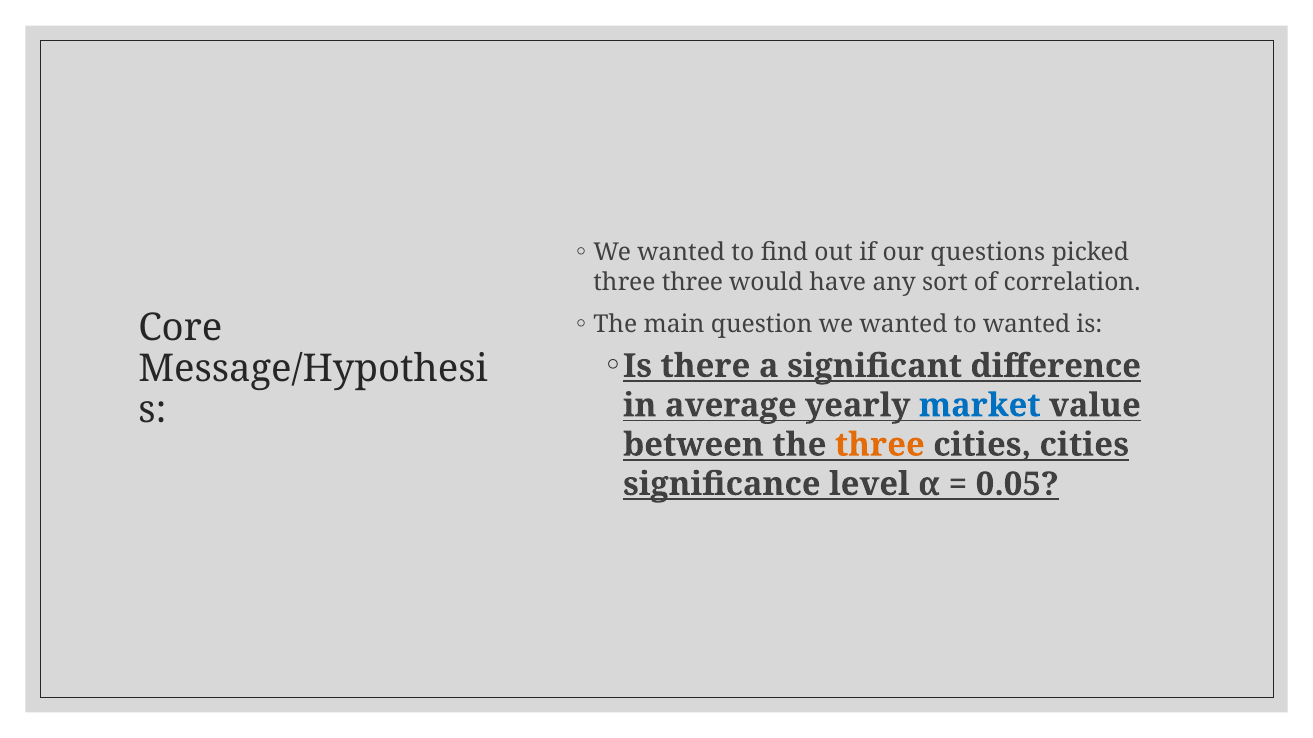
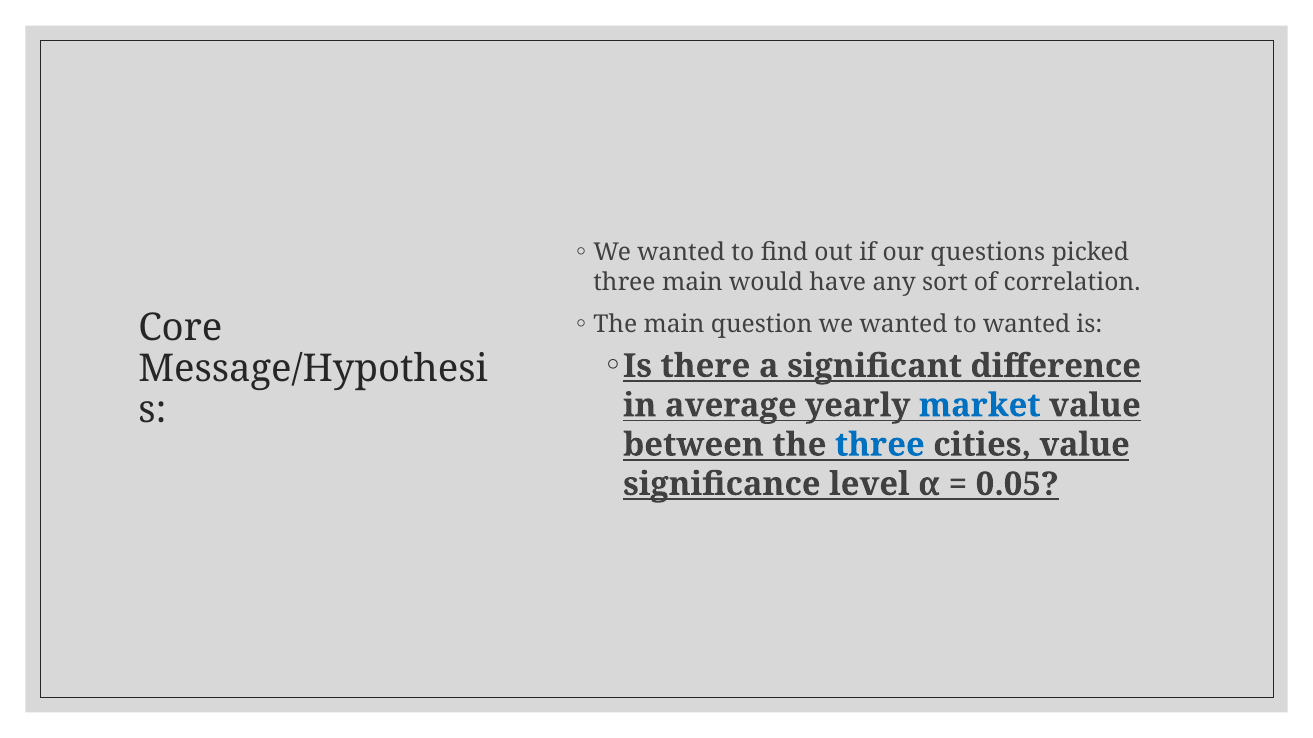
three three: three -> main
three at (880, 445) colour: orange -> blue
cities cities: cities -> value
